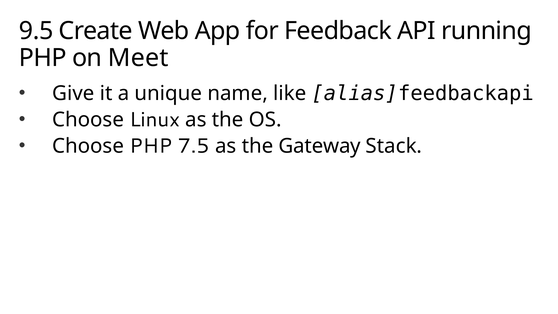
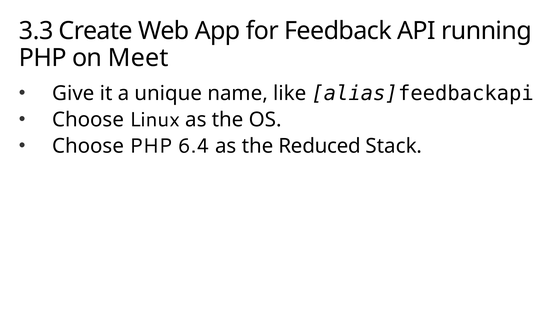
9.5: 9.5 -> 3.3
7.5: 7.5 -> 6.4
Gateway: Gateway -> Reduced
